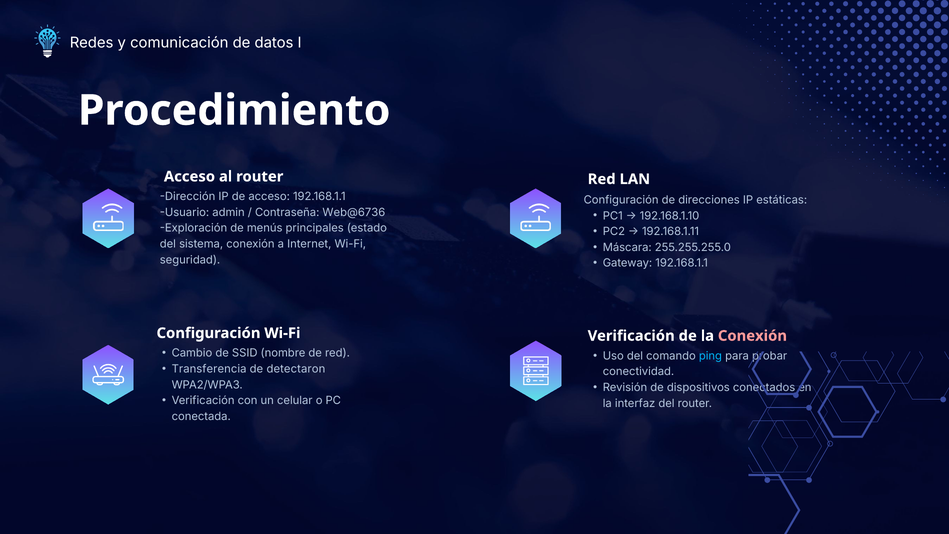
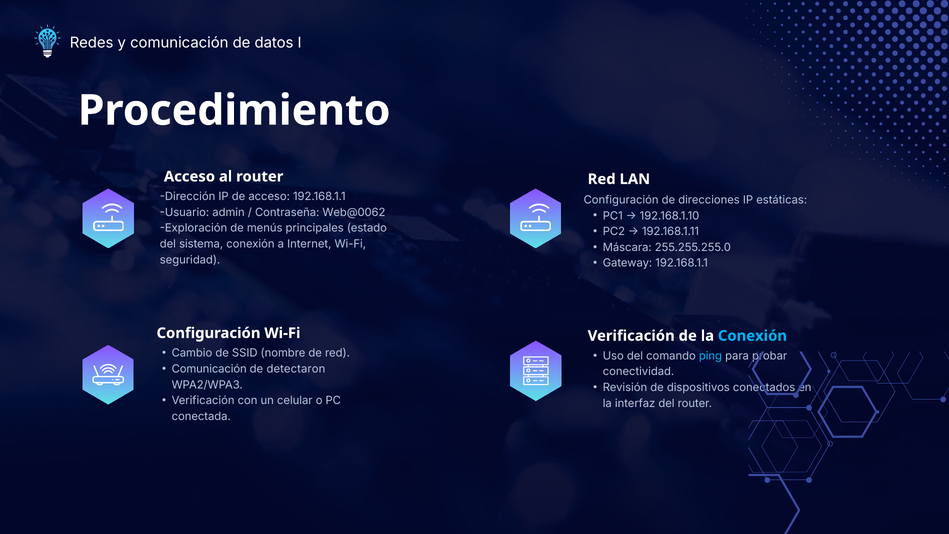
Web@6736: Web@6736 -> Web@0062
Conexión at (752, 336) colour: pink -> light blue
Transferencia at (209, 369): Transferencia -> Comunicación
